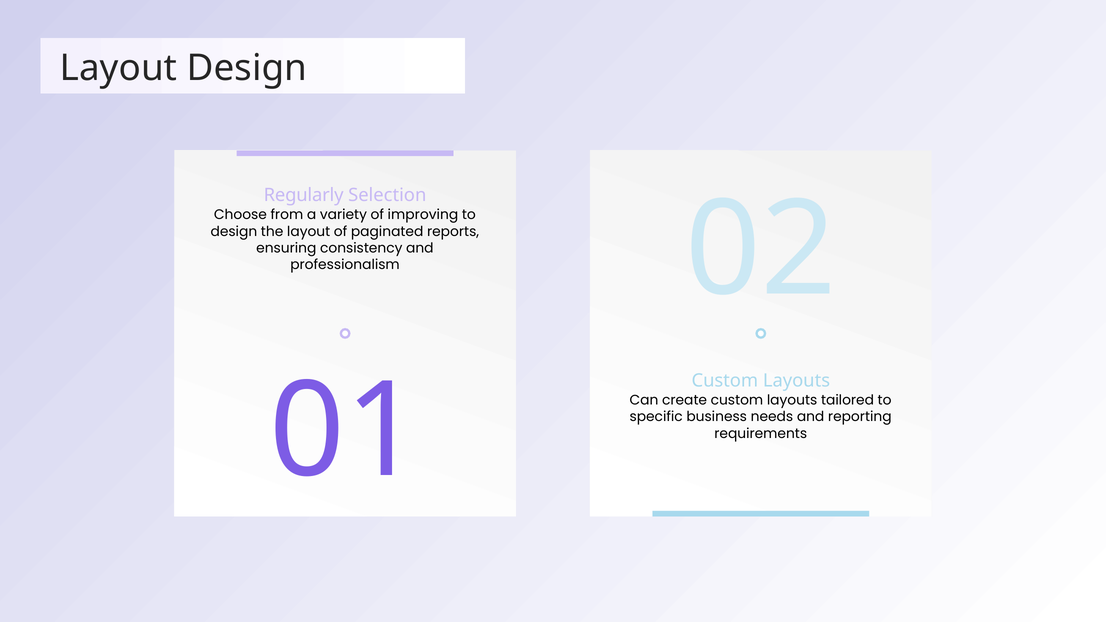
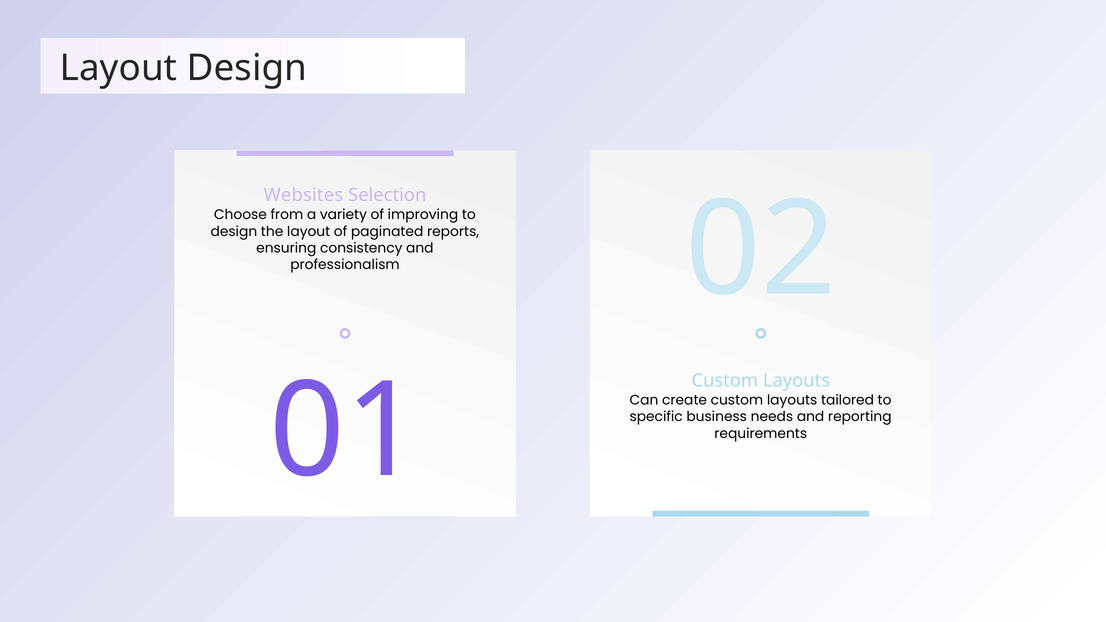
Regularly: Regularly -> Websites
